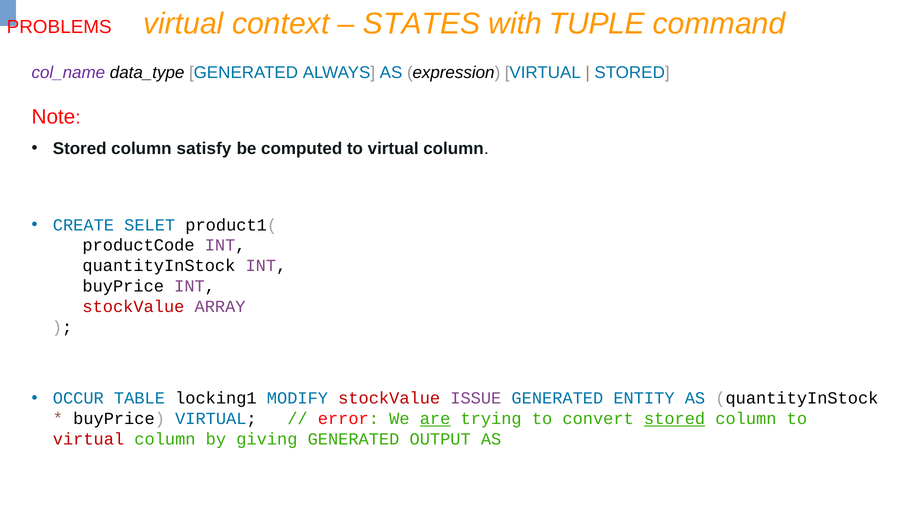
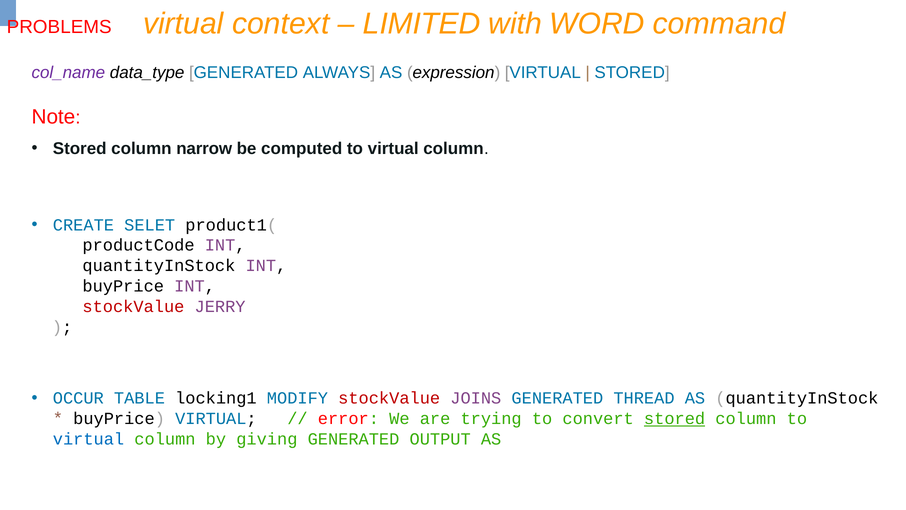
STATES: STATES -> LIMITED
TUPLE: TUPLE -> WORD
satisfy: satisfy -> narrow
ARRAY: ARRAY -> JERRY
ISSUE: ISSUE -> JOINS
ENTITY: ENTITY -> THREAD
are underline: present -> none
virtual at (89, 439) colour: red -> blue
